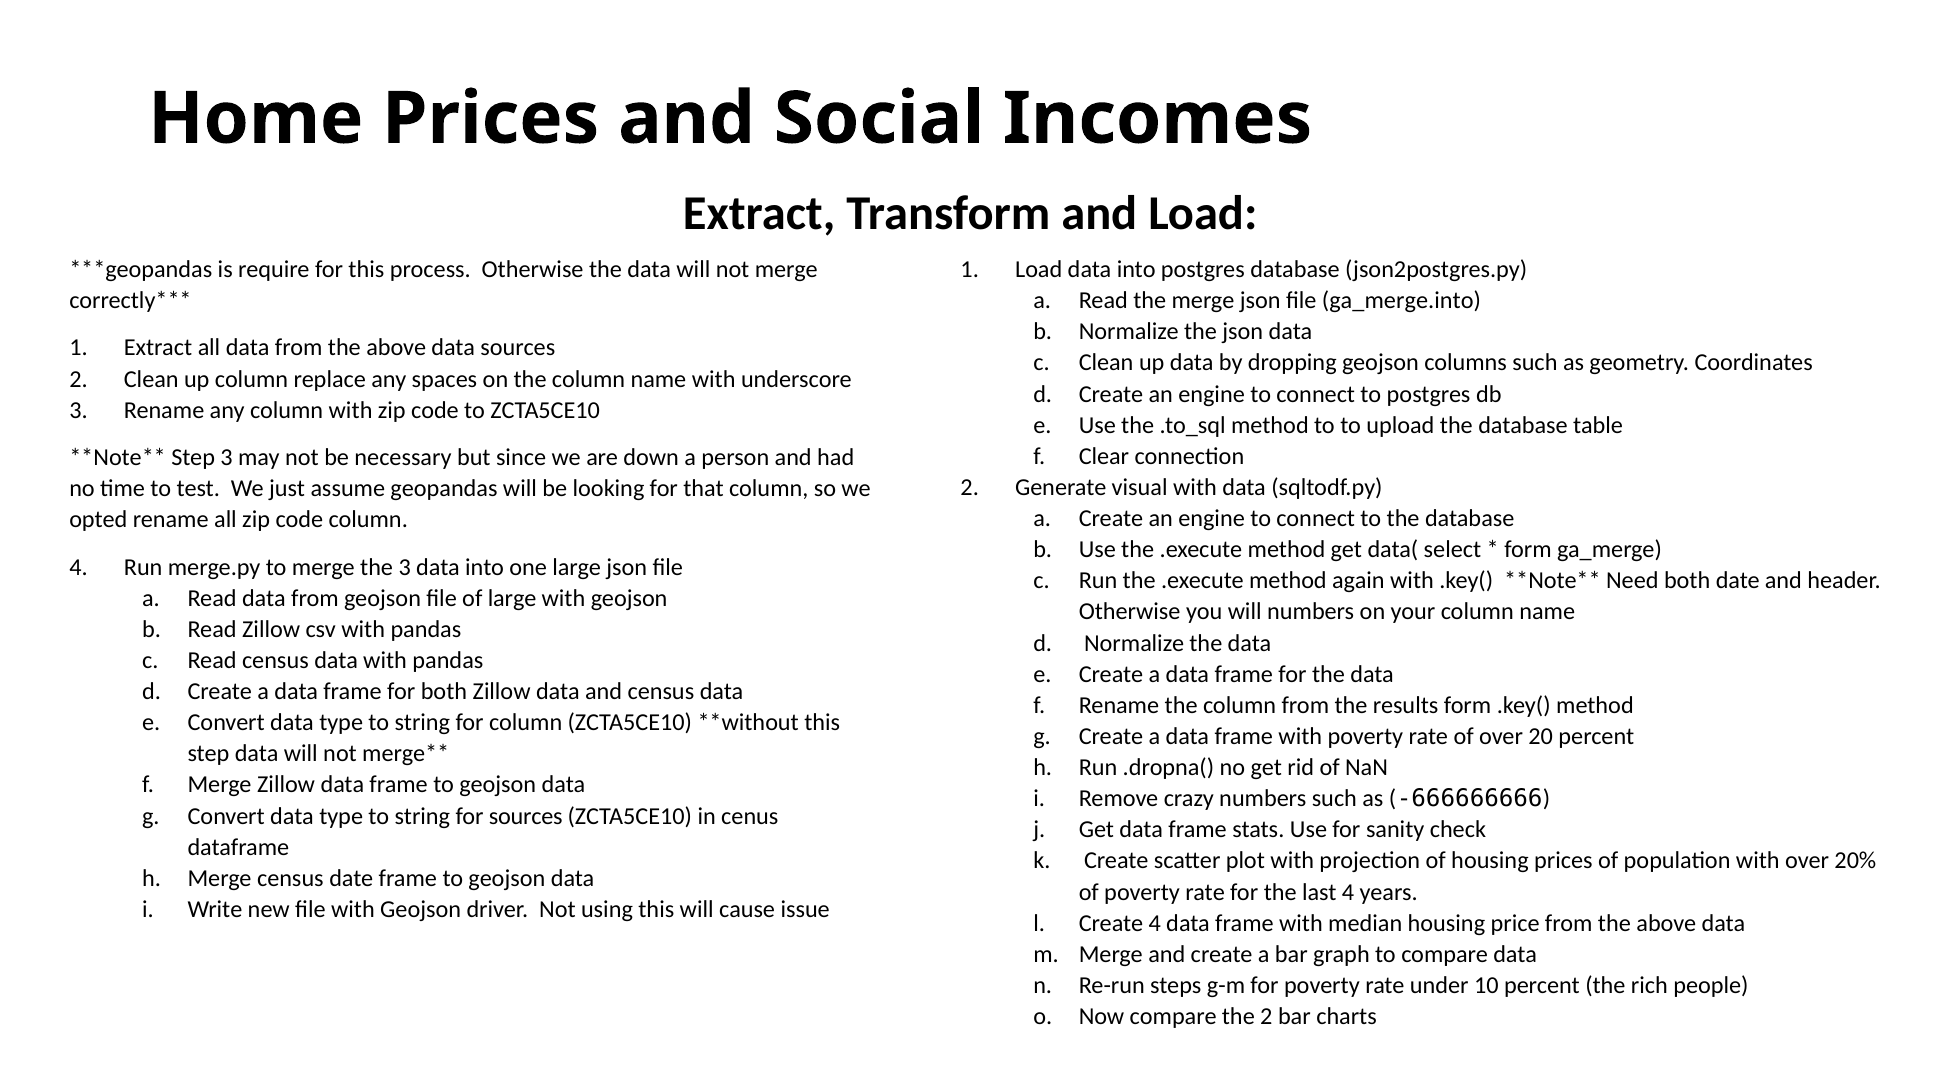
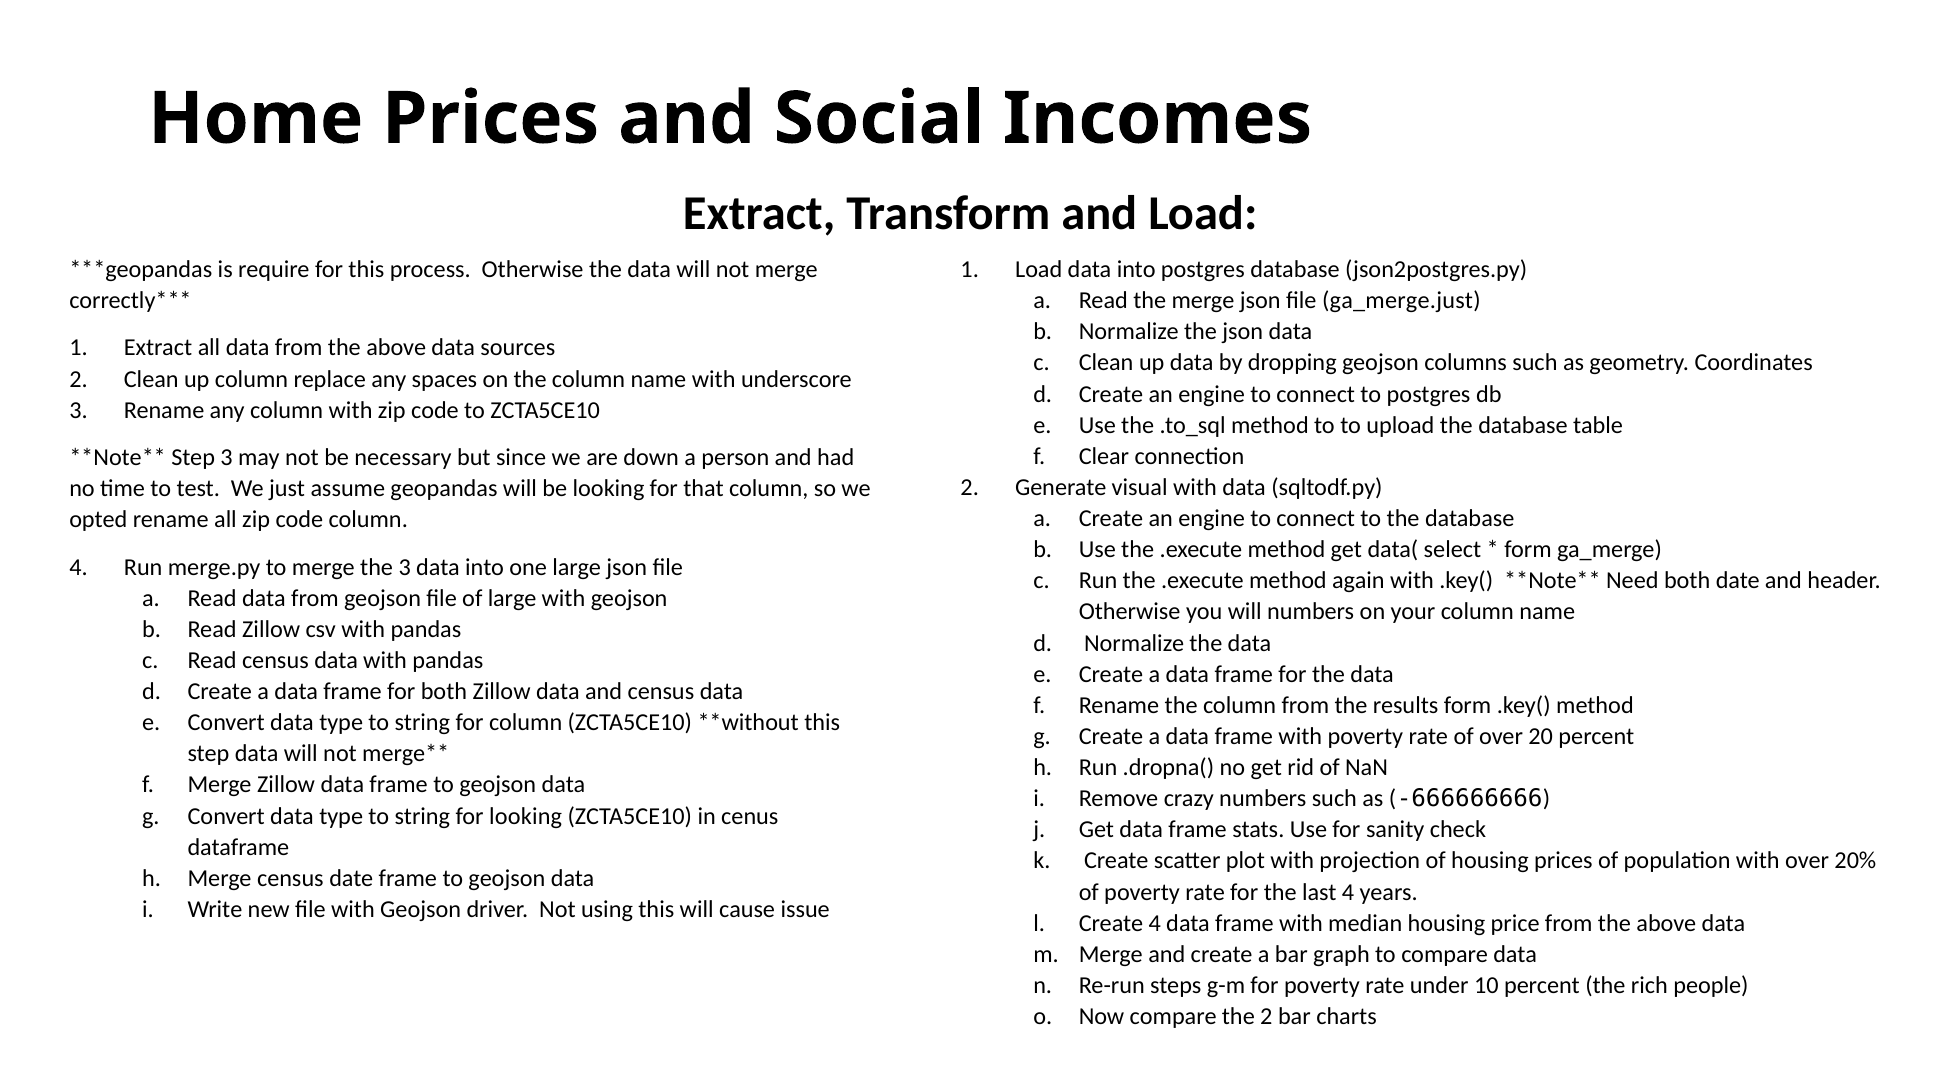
ga_merge.into: ga_merge.into -> ga_merge.just
for sources: sources -> looking
